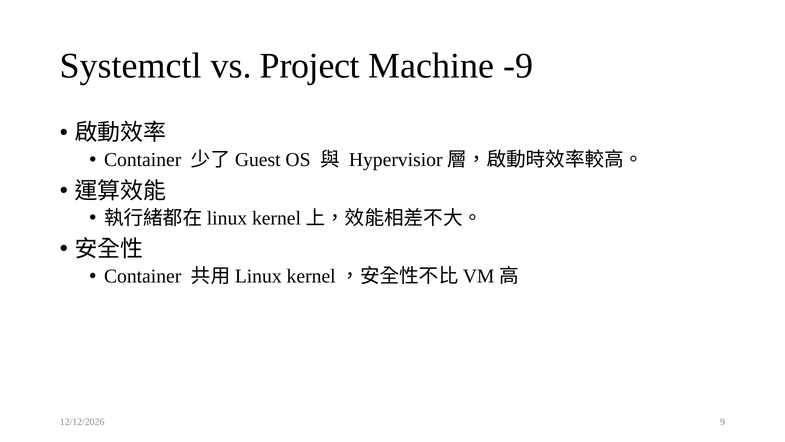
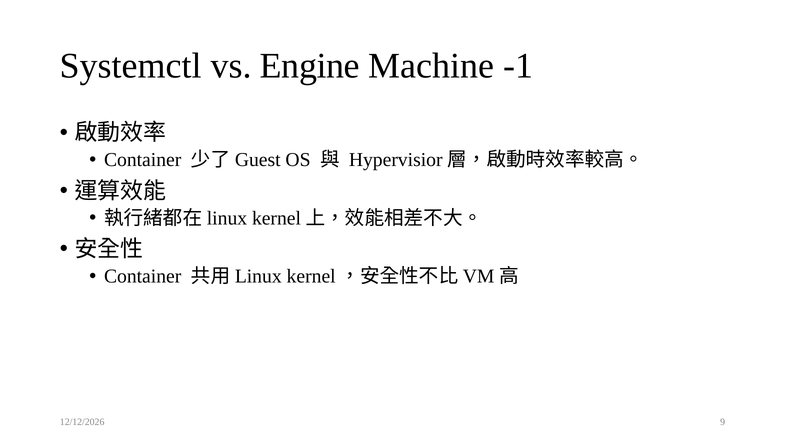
Project: Project -> Engine
-9: -9 -> -1
